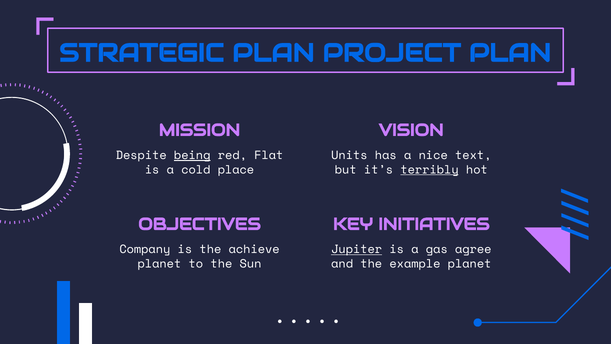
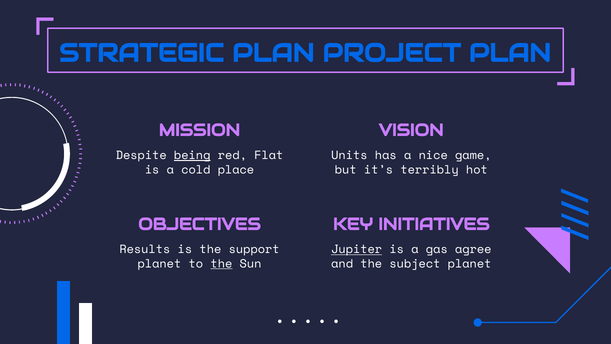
text: text -> game
terribly underline: present -> none
Company: Company -> Results
achieve: achieve -> support
the at (221, 264) underline: none -> present
example: example -> subject
